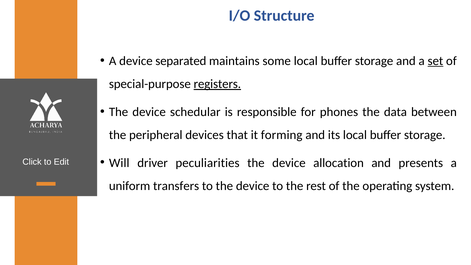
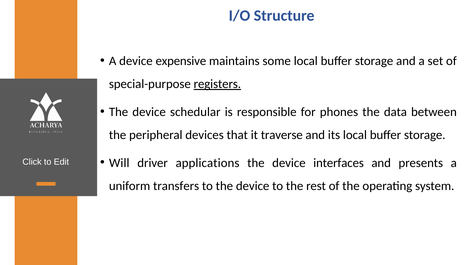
separated: separated -> expensive
set underline: present -> none
forming: forming -> traverse
peculiarities: peculiarities -> applications
allocation: allocation -> interfaces
